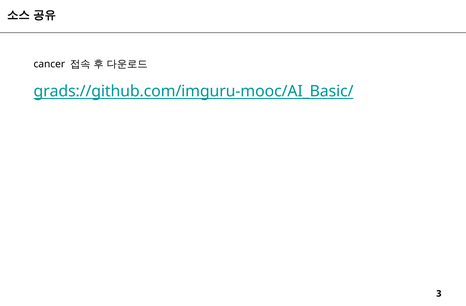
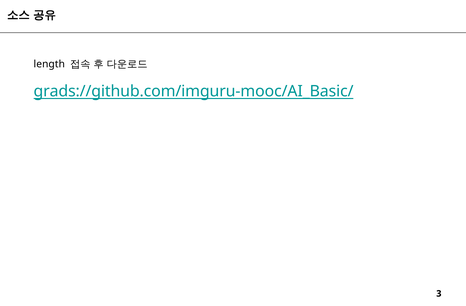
cancer: cancer -> length
